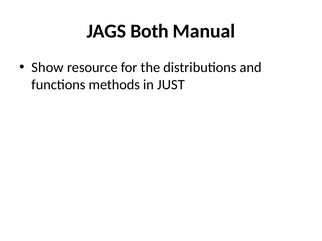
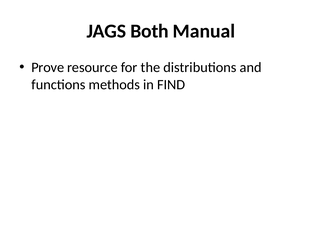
Show: Show -> Prove
JUST: JUST -> FIND
